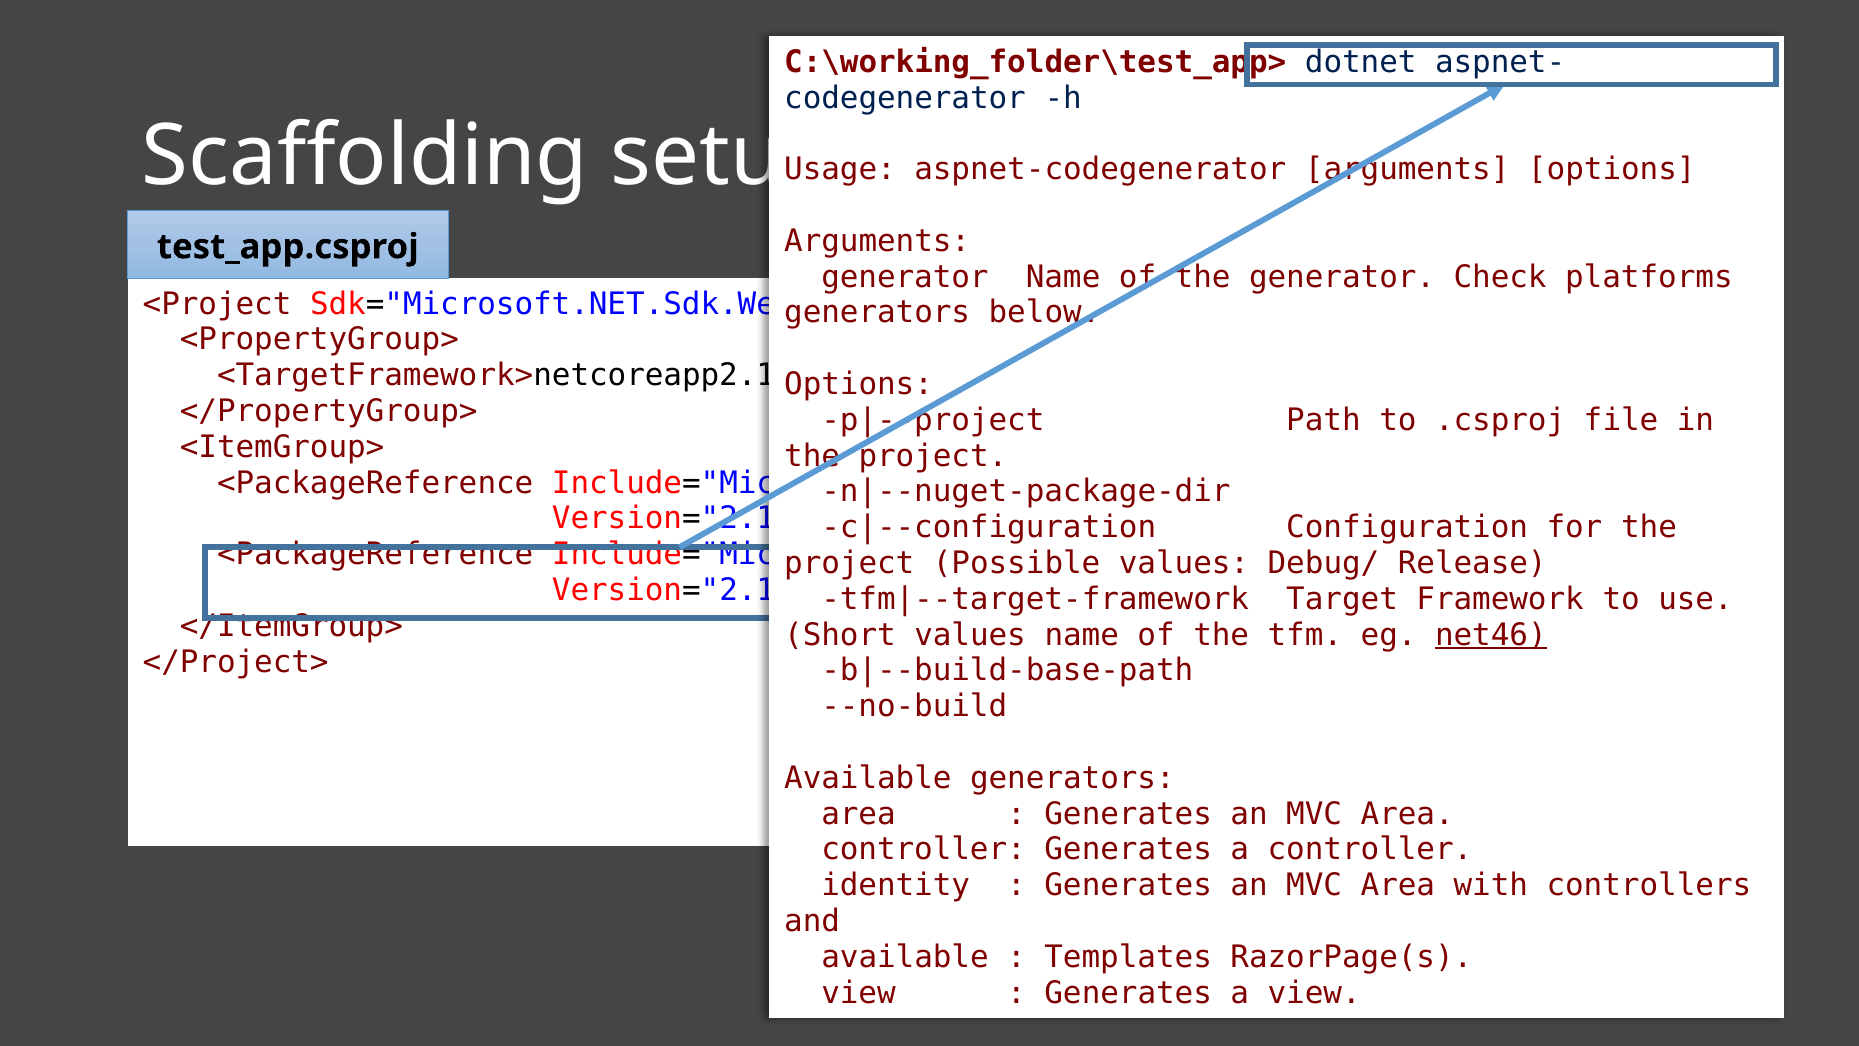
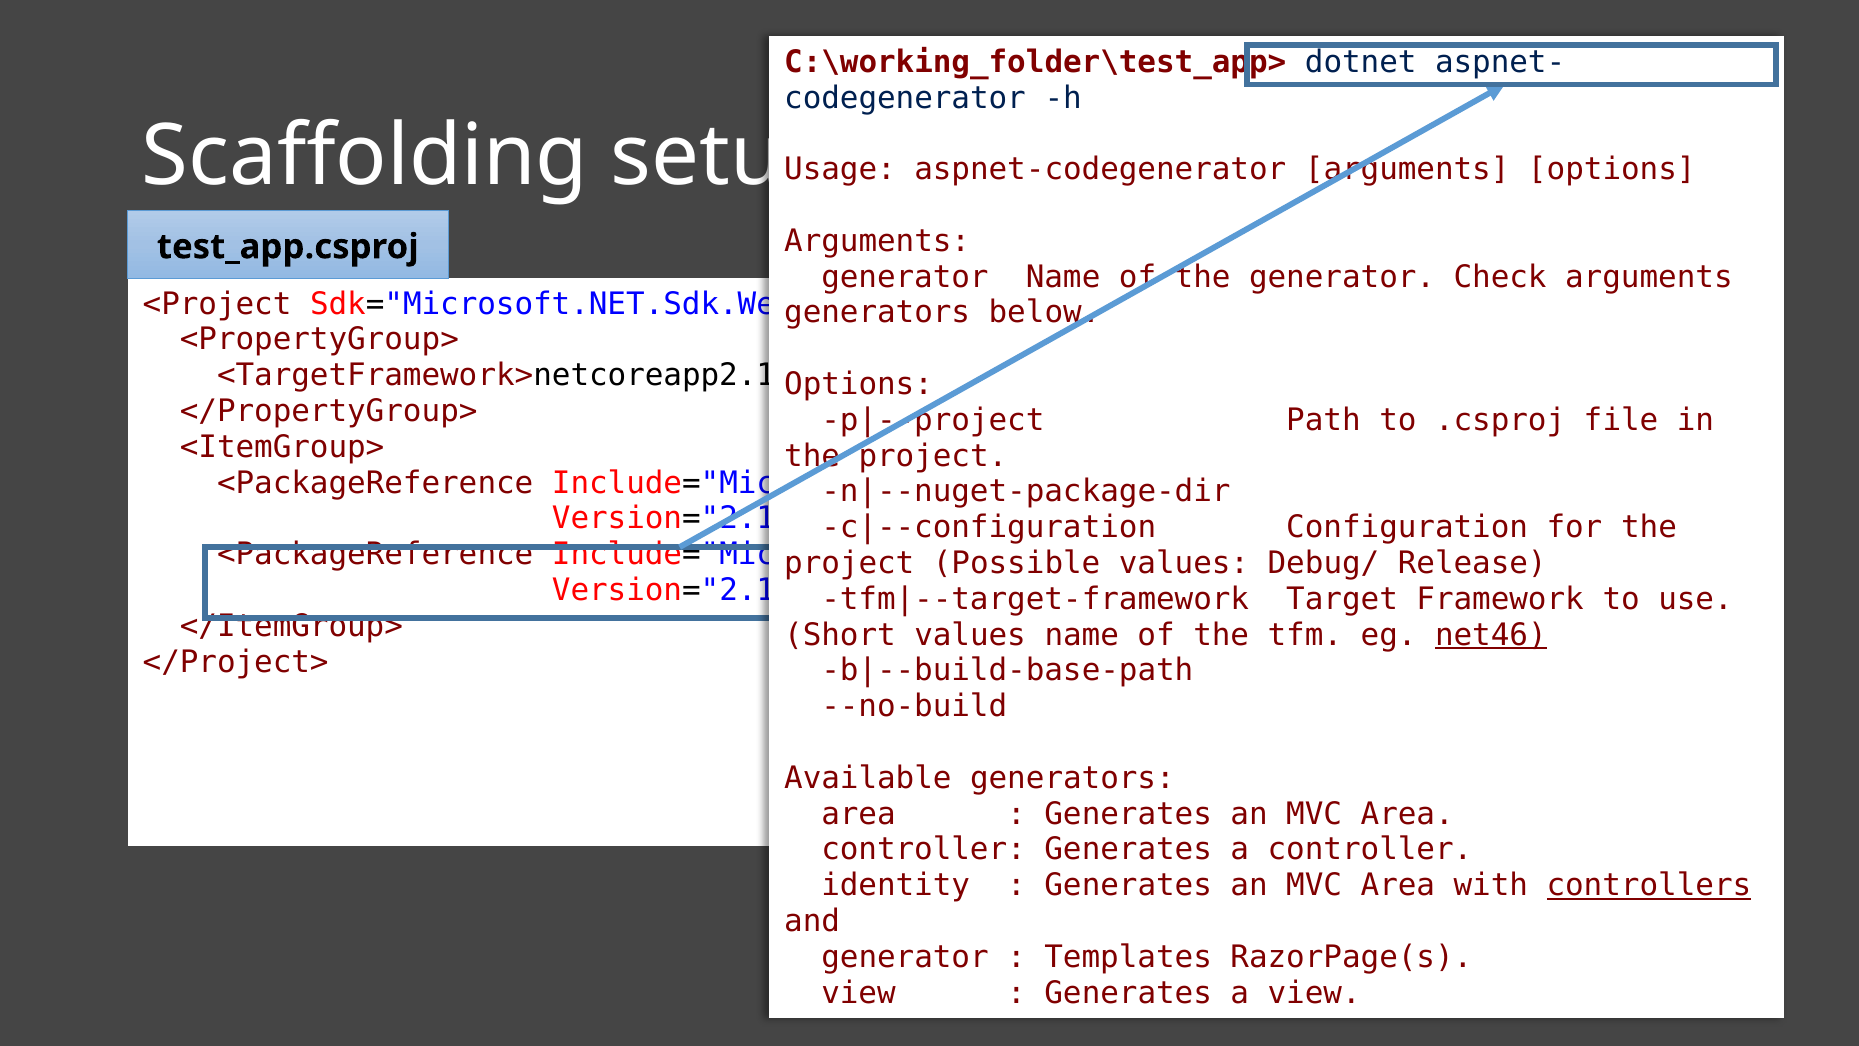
platforms at (1649, 277): platforms -> arguments
controllers underline: none -> present
available at (905, 957): available -> generator
